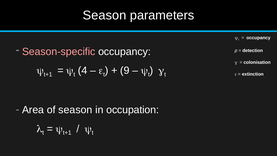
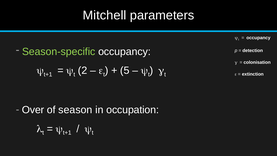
Season at (105, 15): Season -> Mitchell
Season-specific colour: pink -> light green
4: 4 -> 2
9: 9 -> 5
Area: Area -> Over
